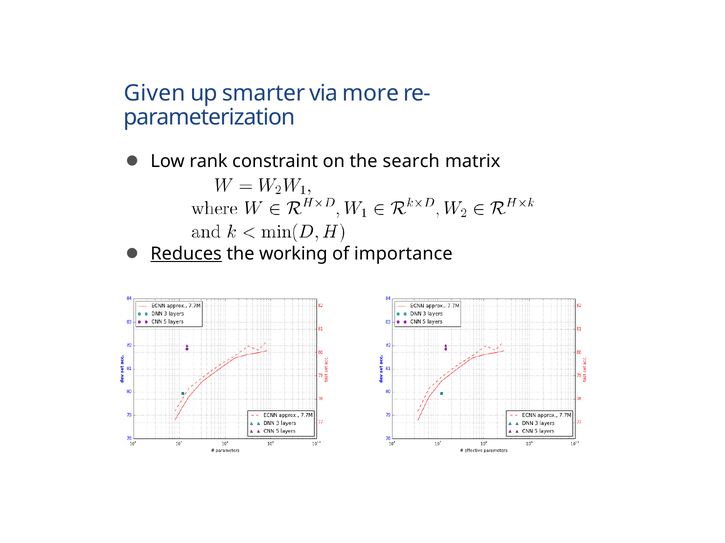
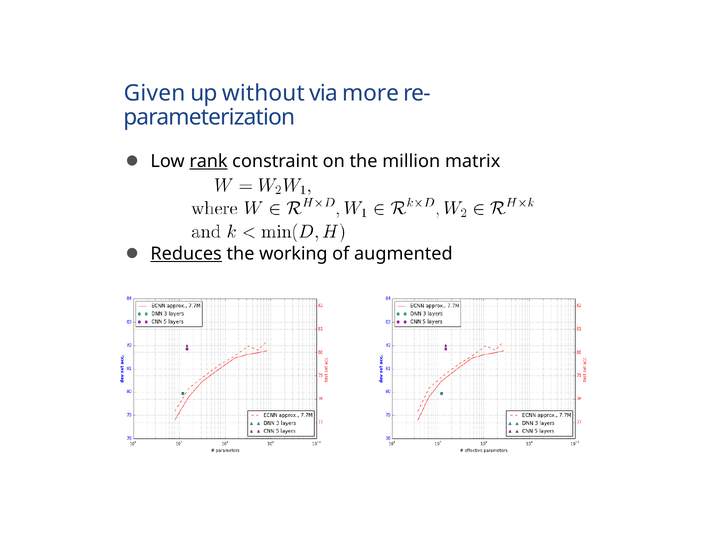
smarter: smarter -> without
rank underline: none -> present
search: search -> million
importance: importance -> augmented
